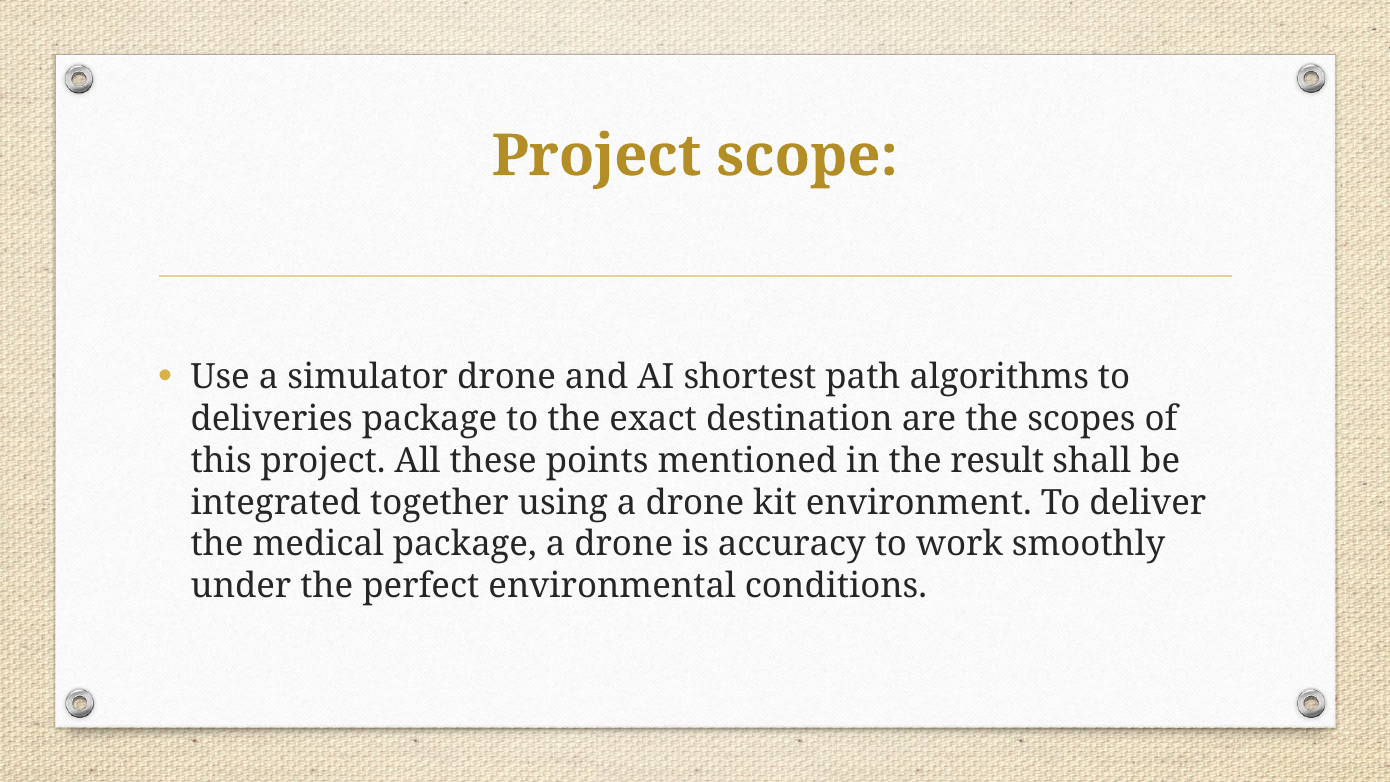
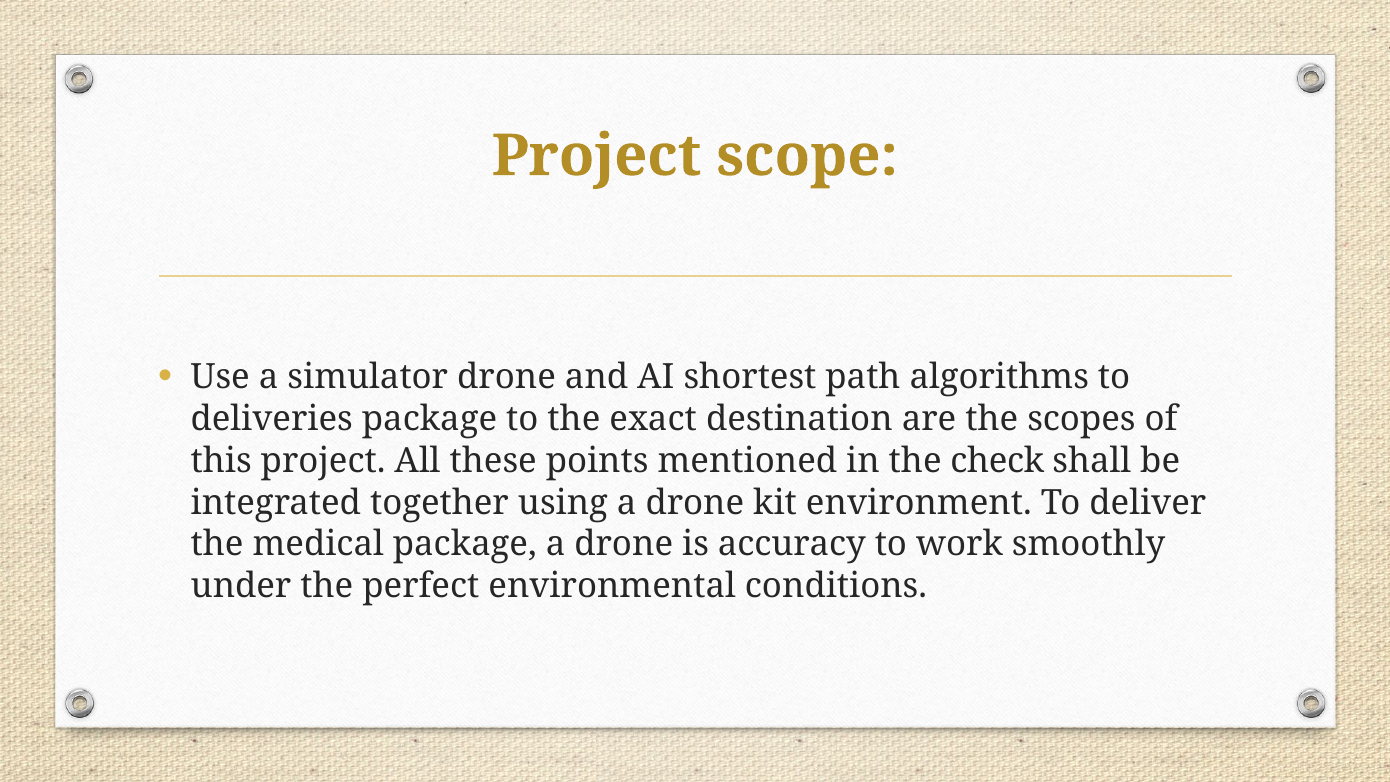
result: result -> check
